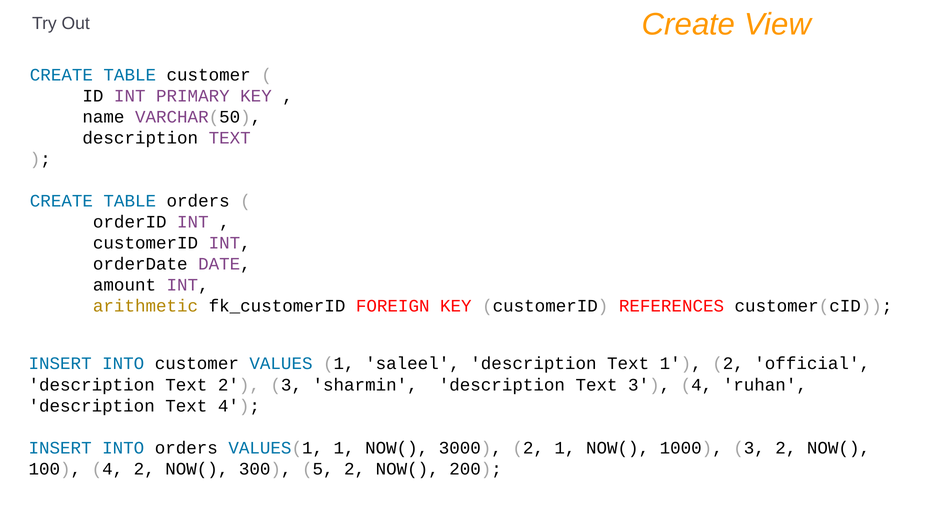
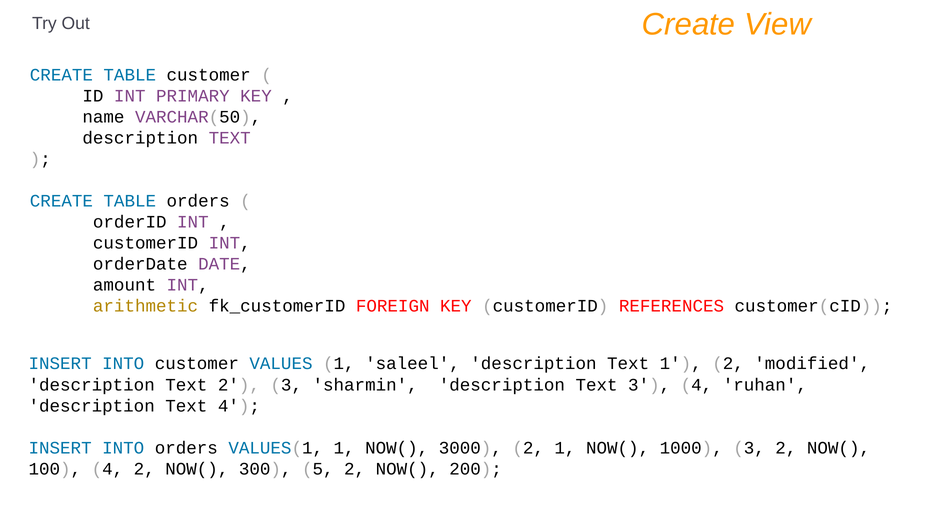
official: official -> modified
